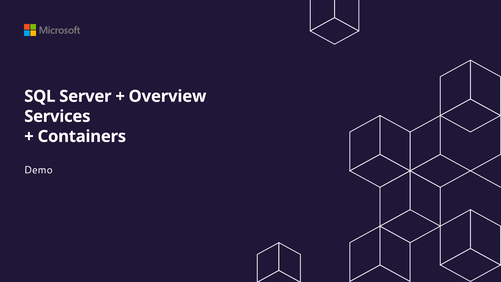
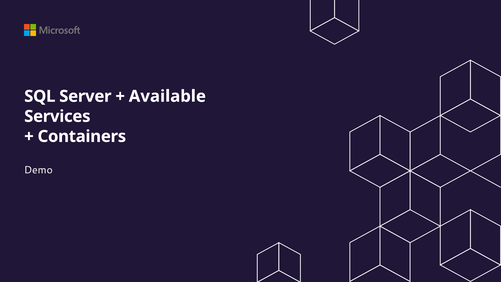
Overview: Overview -> Available
